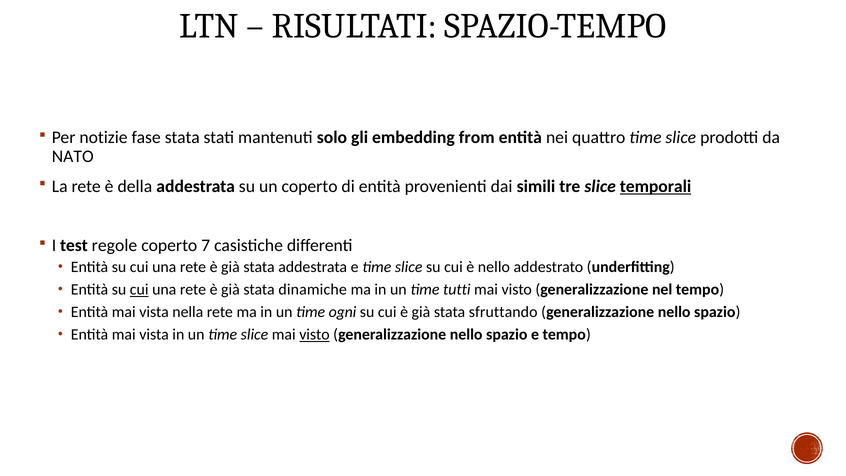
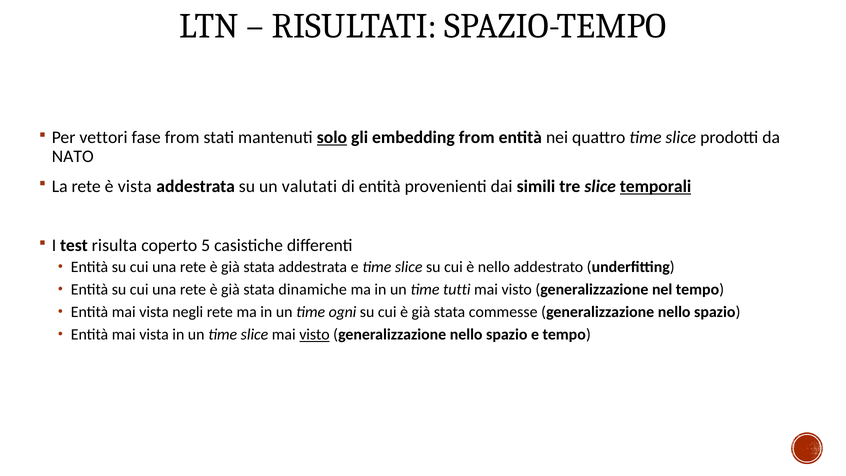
notizie: notizie -> vettori
fase stata: stata -> from
solo underline: none -> present
è della: della -> vista
un coperto: coperto -> valutati
regole: regole -> risulta
7: 7 -> 5
cui at (139, 290) underline: present -> none
nella: nella -> negli
sfruttando: sfruttando -> commesse
